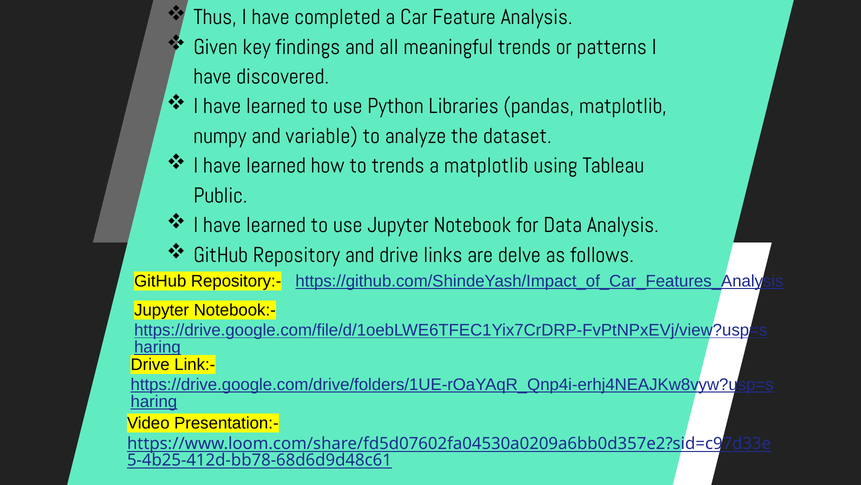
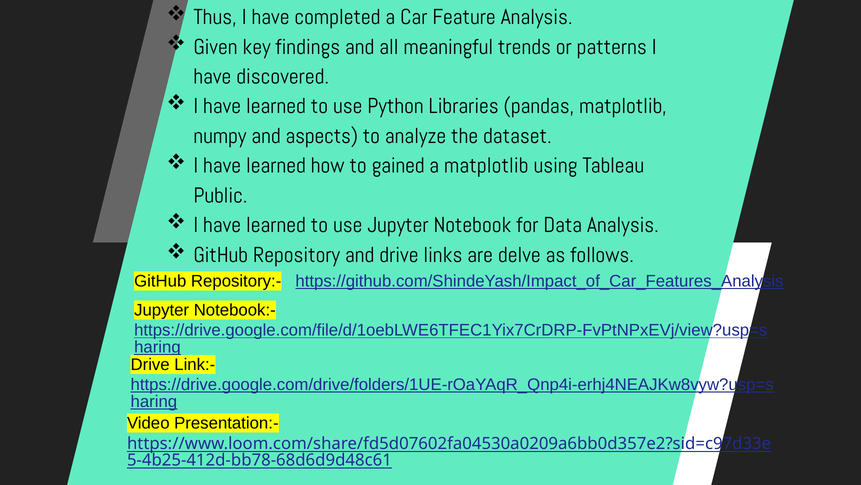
variable: variable -> aspects
to trends: trends -> gained
